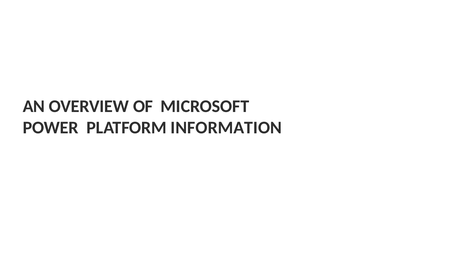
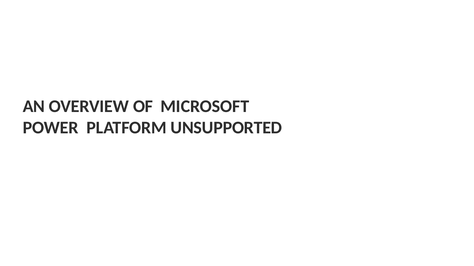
INFORMATION: INFORMATION -> UNSUPPORTED
